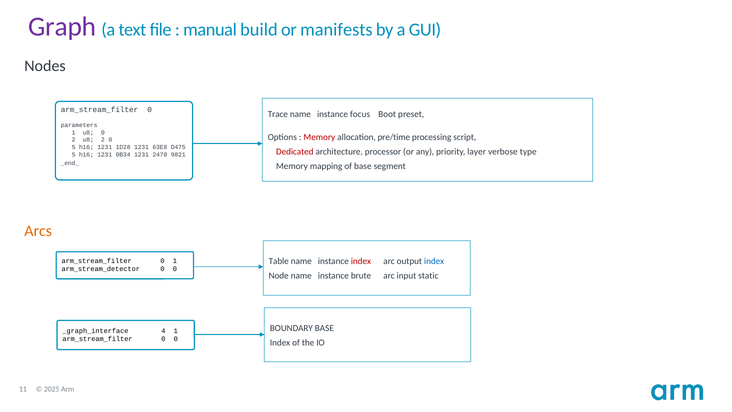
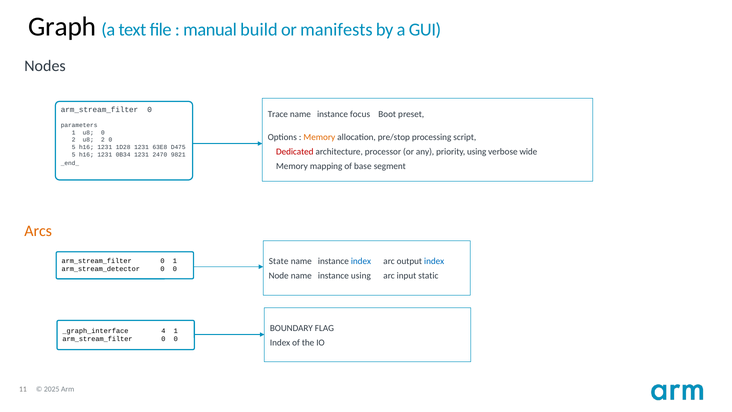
Graph colour: purple -> black
Memory at (319, 137) colour: red -> orange
pre/time: pre/time -> pre/stop
priority layer: layer -> using
type: type -> wide
Table: Table -> State
index at (361, 261) colour: red -> blue
instance brute: brute -> using
BOUNDARY BASE: BASE -> FLAG
